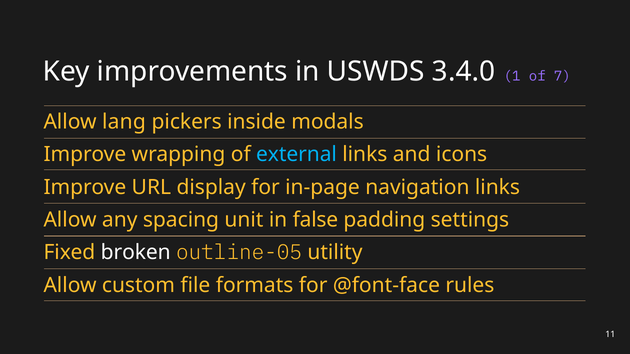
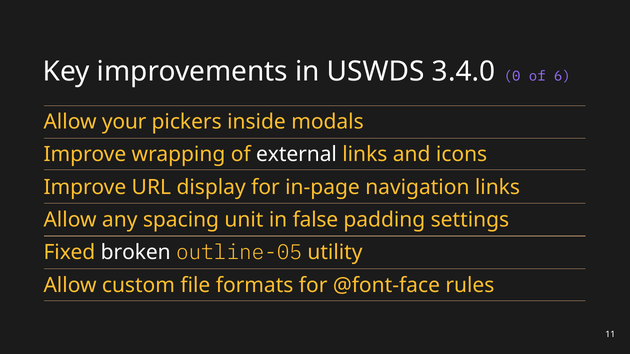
1: 1 -> 0
7: 7 -> 6
lang: lang -> your
external colour: light blue -> white
